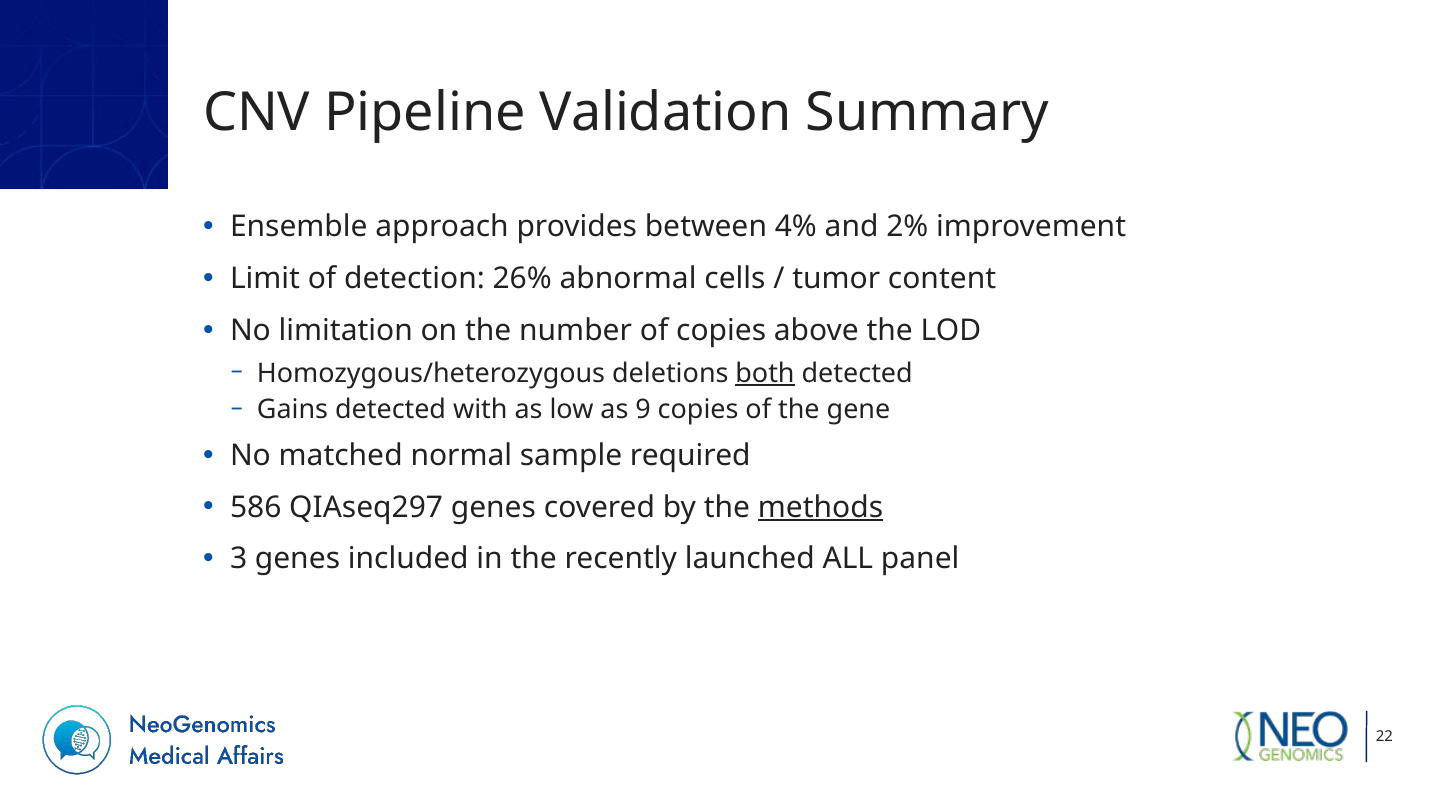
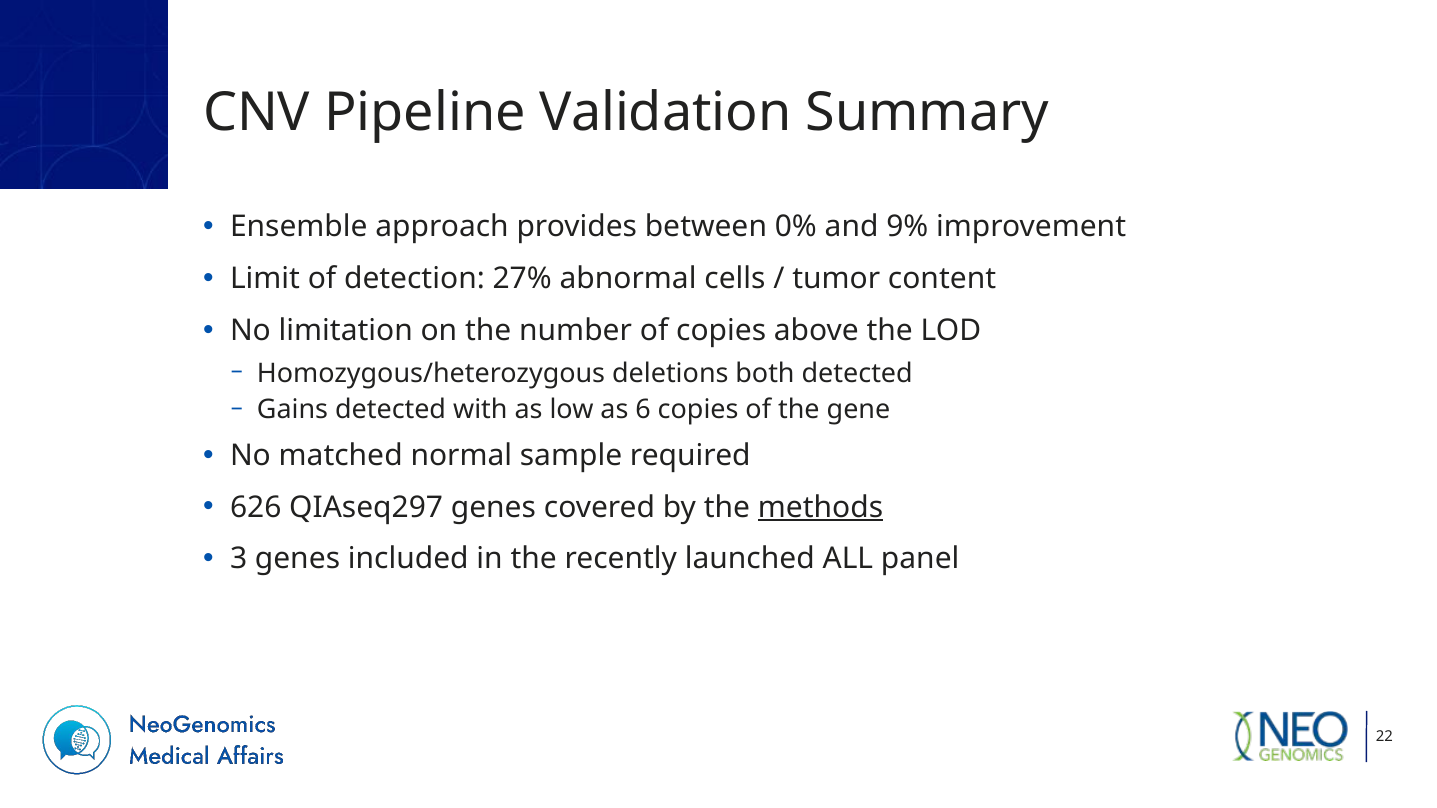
4%: 4% -> 0%
2%: 2% -> 9%
26%: 26% -> 27%
both underline: present -> none
9: 9 -> 6
586: 586 -> 626
